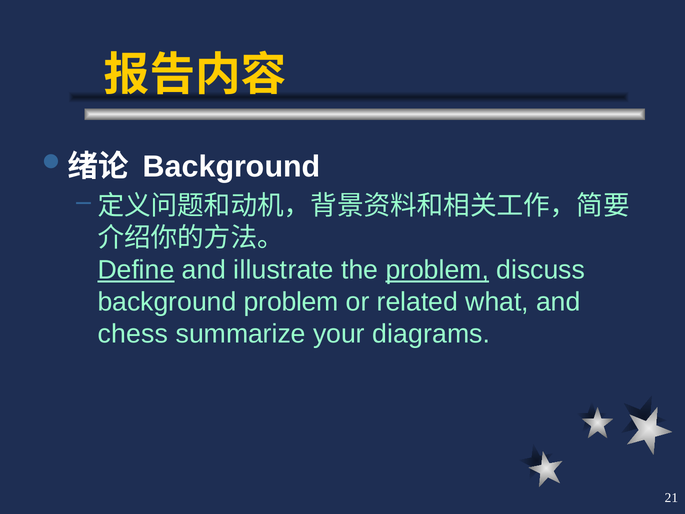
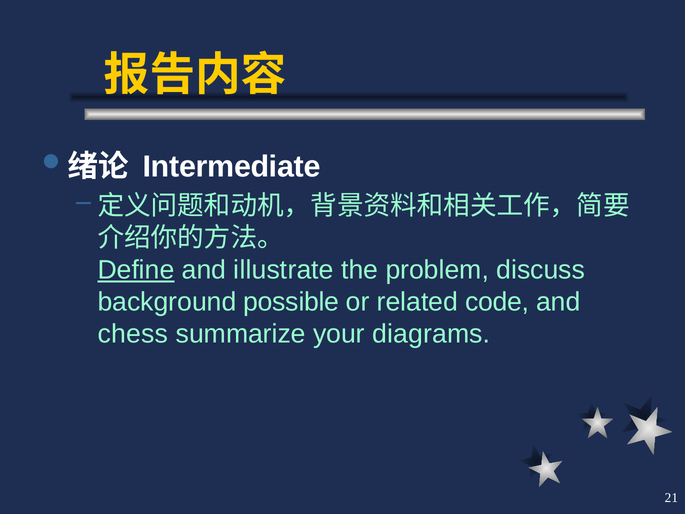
Background at (231, 167): Background -> Intermediate
problem at (437, 270) underline: present -> none
background problem: problem -> possible
what: what -> code
